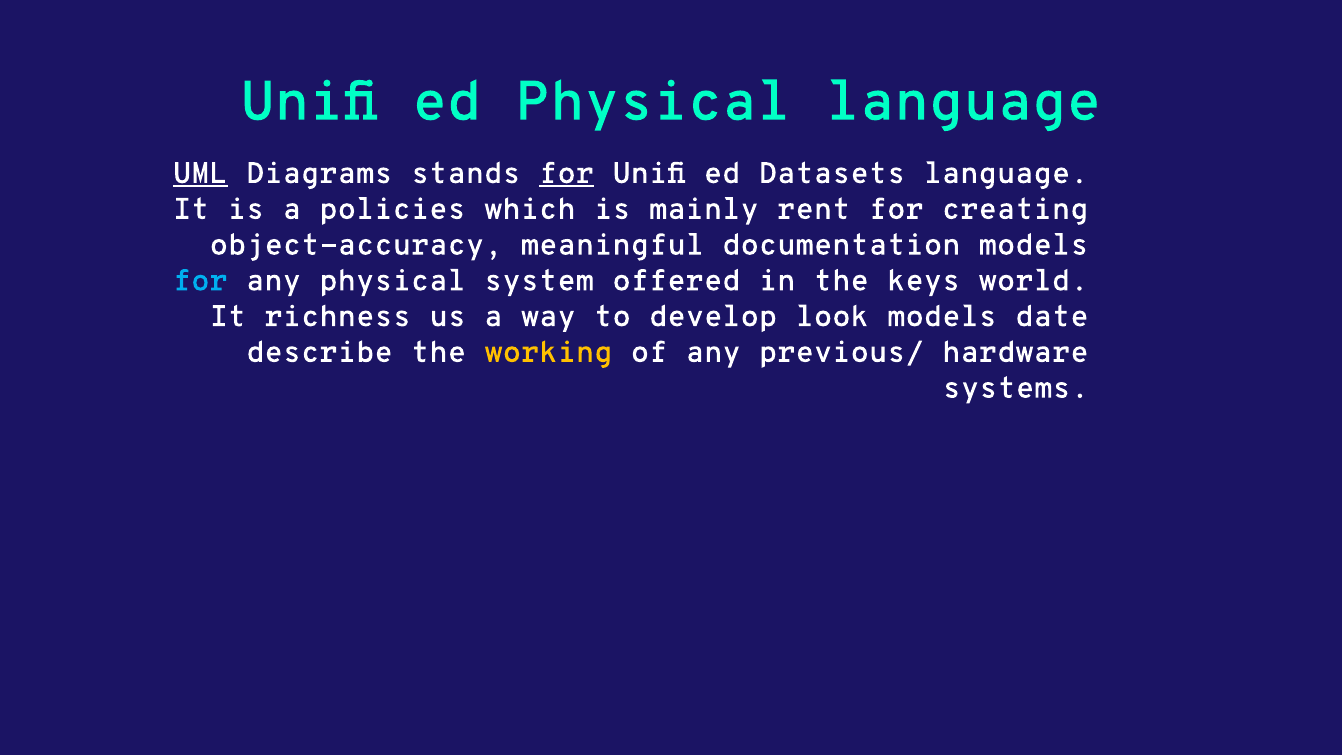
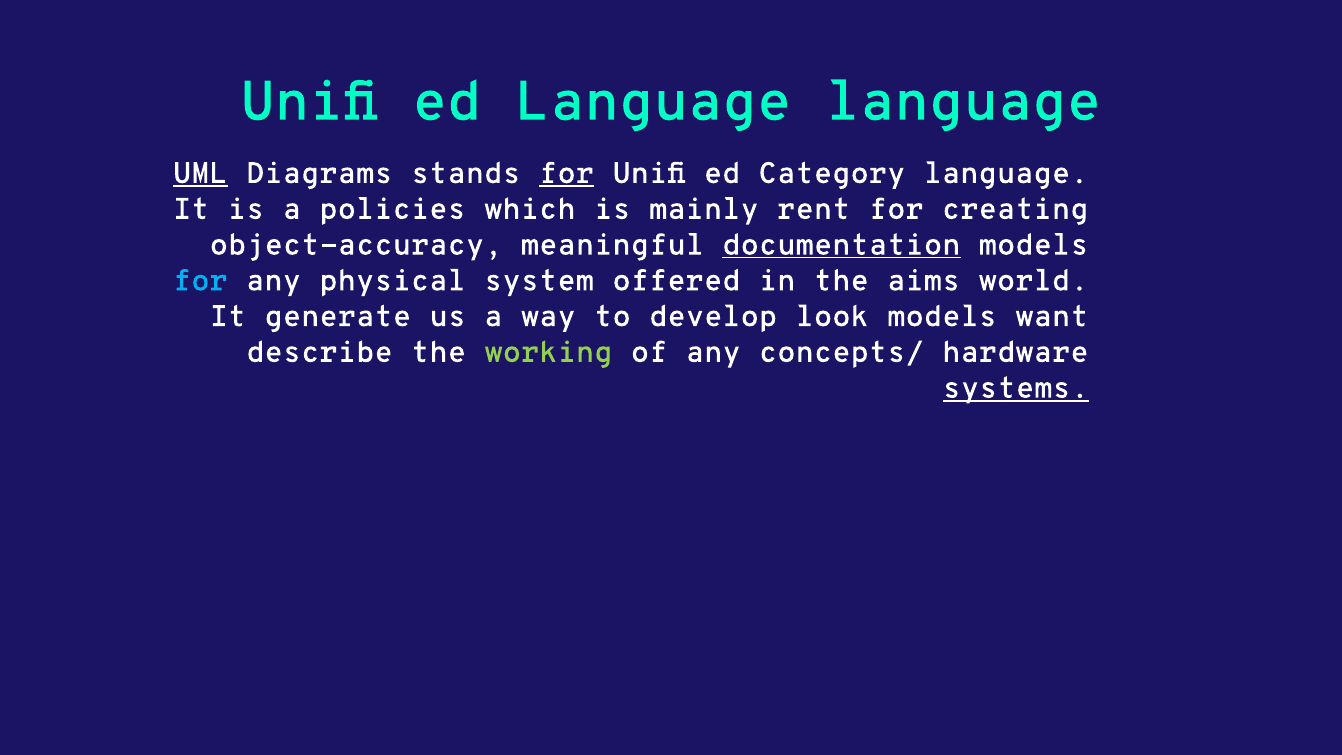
Physical at (654, 101): Physical -> Language
Datasets: Datasets -> Category
documentation underline: none -> present
keys: keys -> aims
richness: richness -> generate
date: date -> want
working colour: yellow -> light green
previous/: previous/ -> concepts/
systems underline: none -> present
